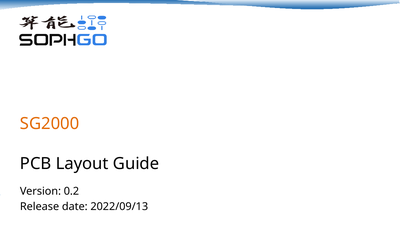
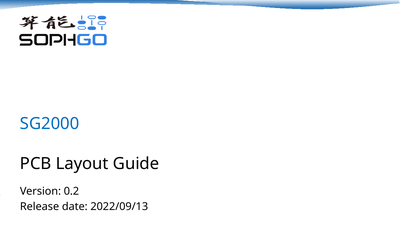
SG2000 colour: orange -> blue
